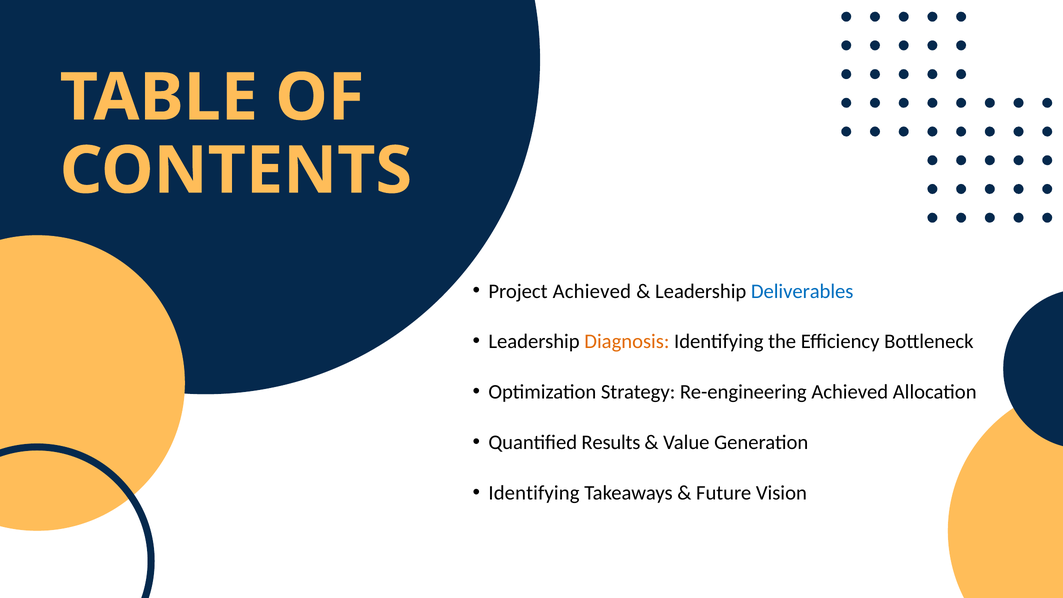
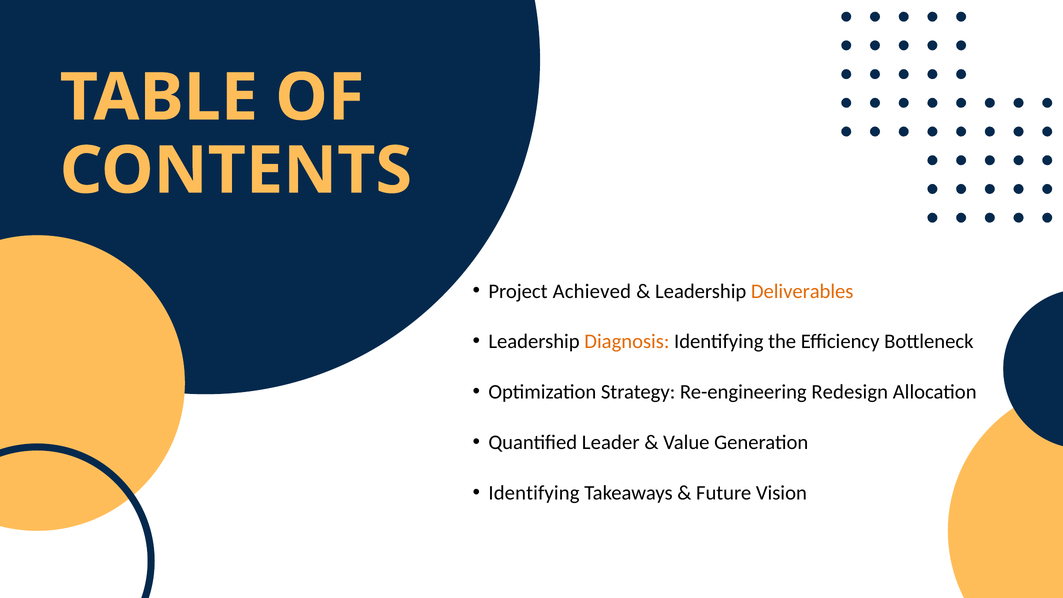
Deliverables colour: blue -> orange
Re-engineering Achieved: Achieved -> Redesign
Results: Results -> Leader
